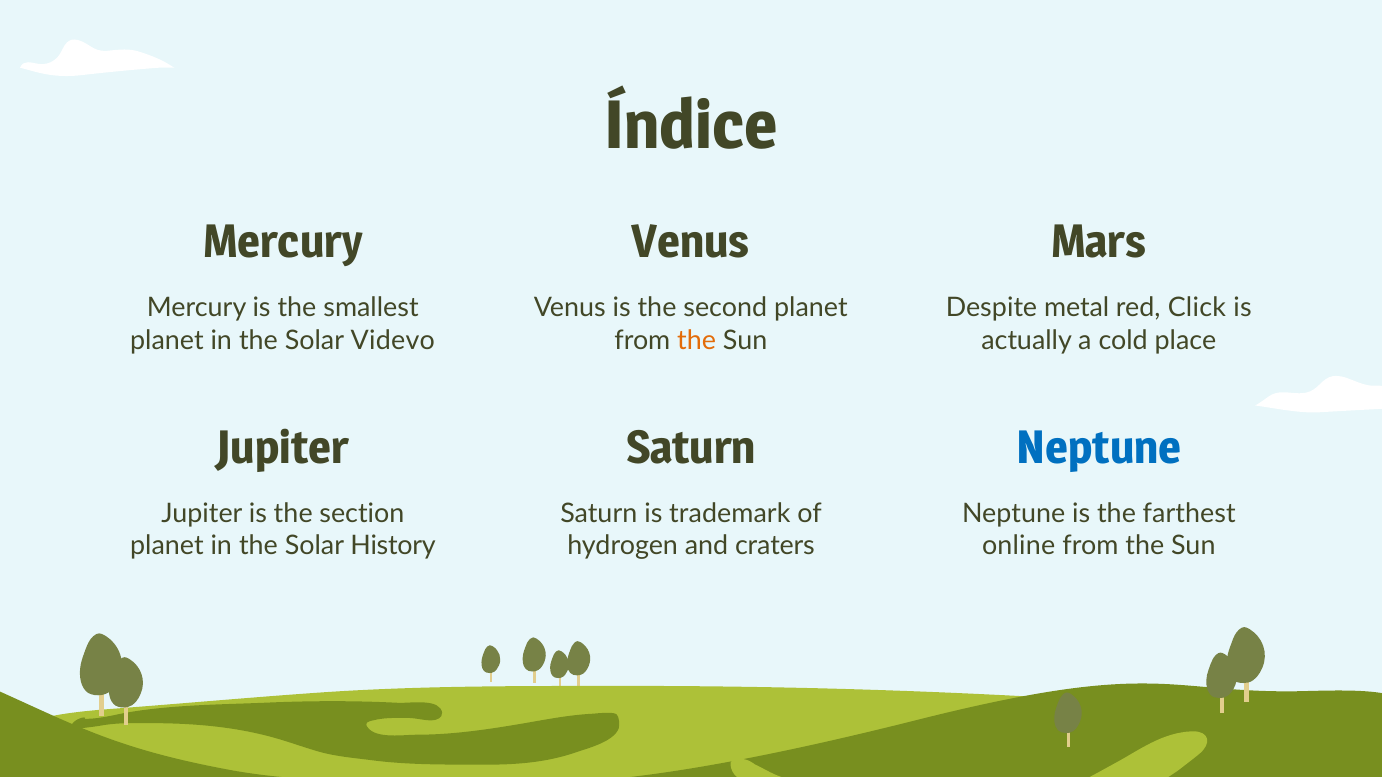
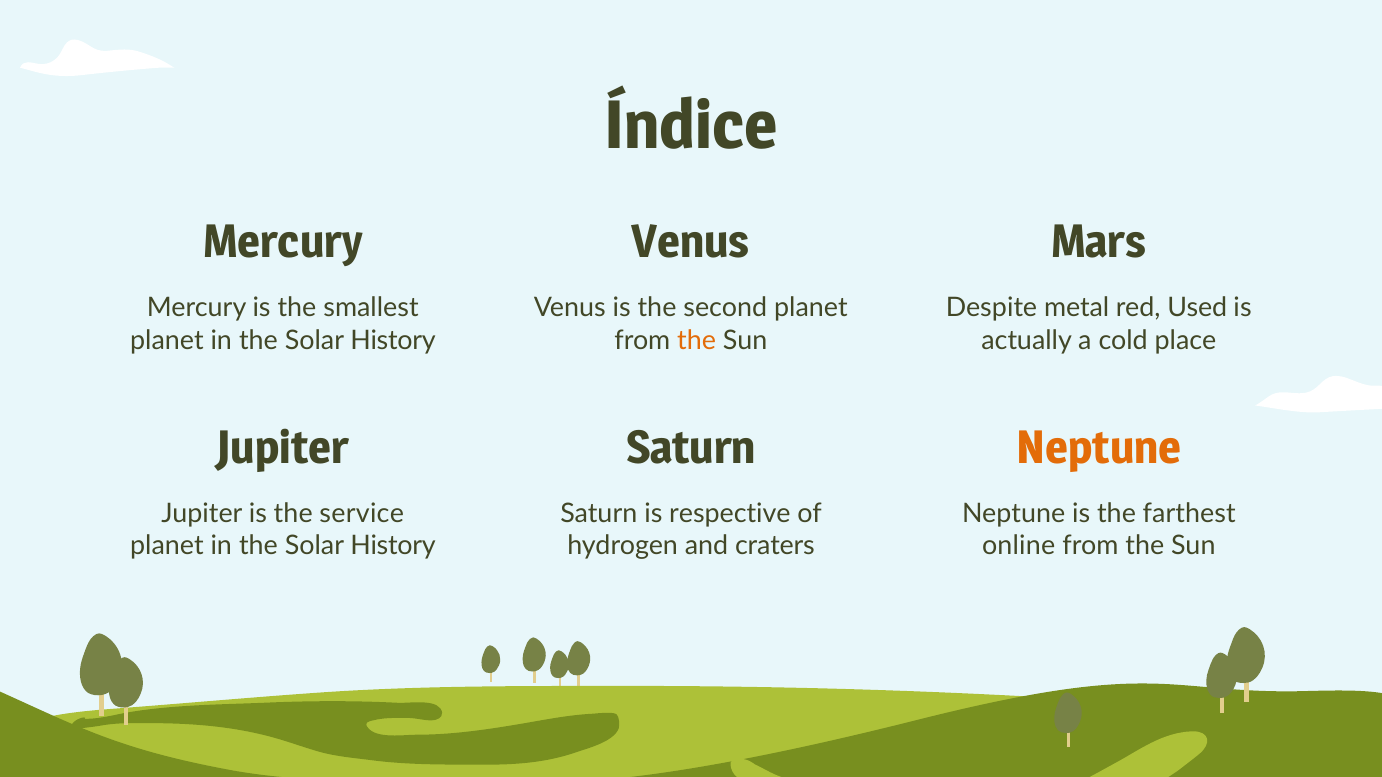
Click: Click -> Used
Videvo at (393, 341): Videvo -> History
Neptune at (1099, 448) colour: blue -> orange
section: section -> service
trademark: trademark -> respective
